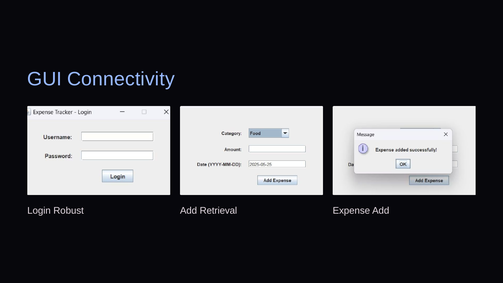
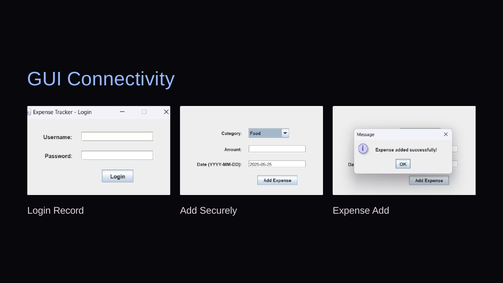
Robust: Robust -> Record
Retrieval: Retrieval -> Securely
